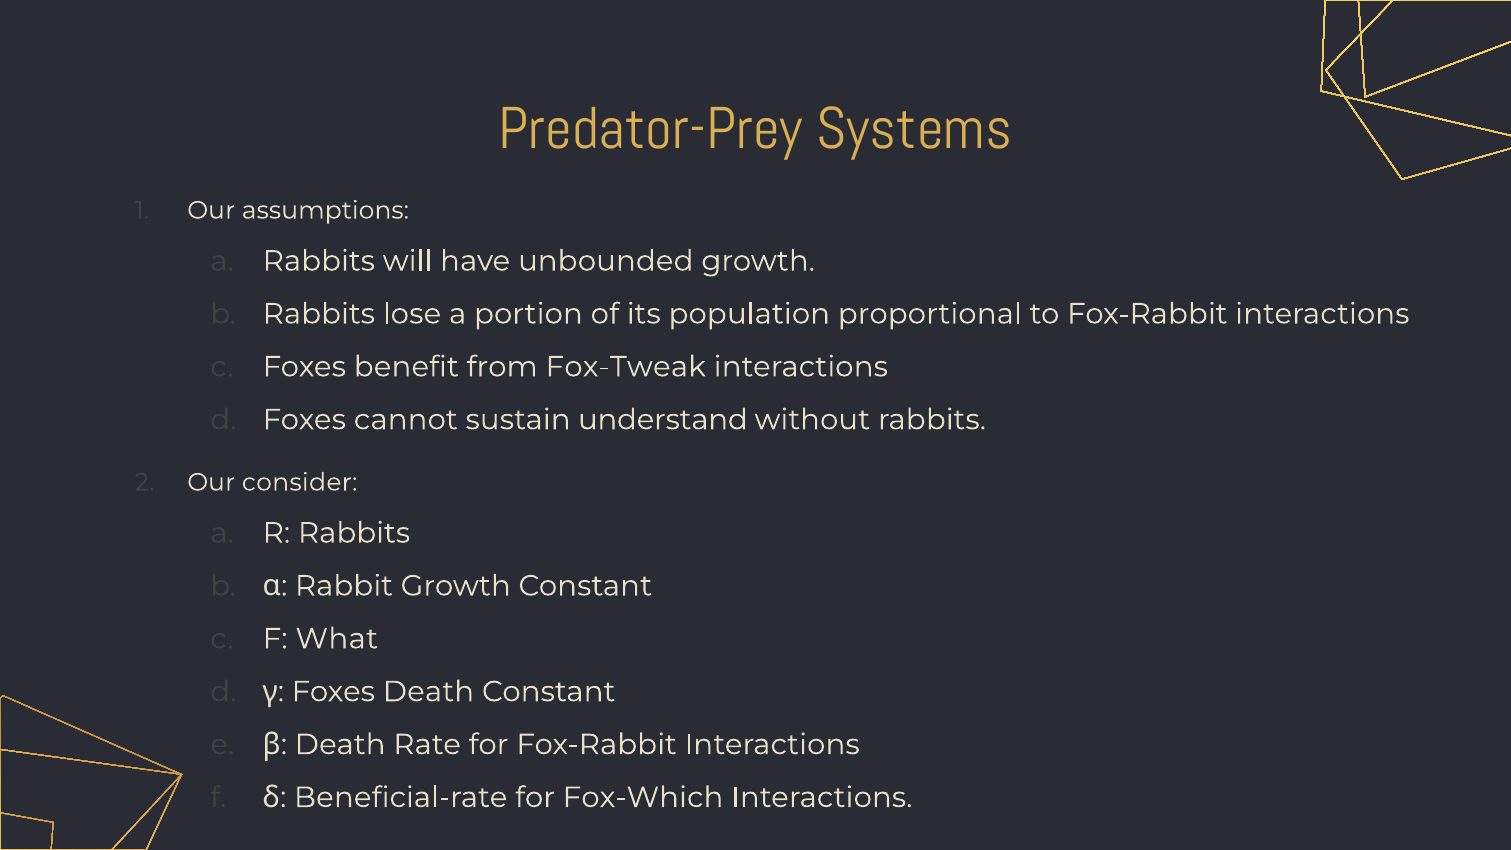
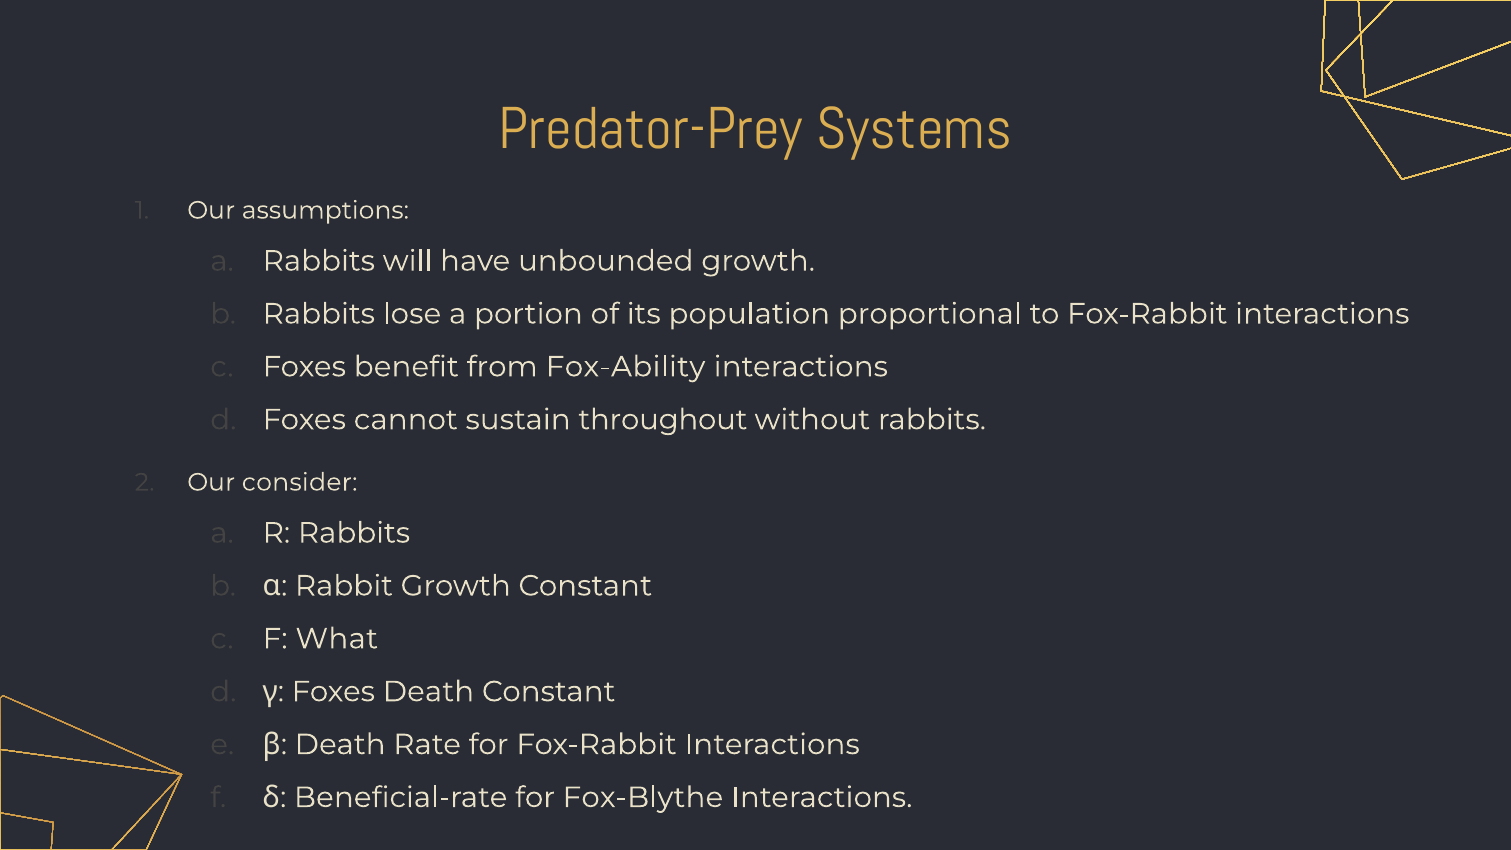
Fox-Tweak: Fox-Tweak -> Fox-Ability
understand: understand -> throughout
Fox-Which: Fox-Which -> Fox-Blythe
